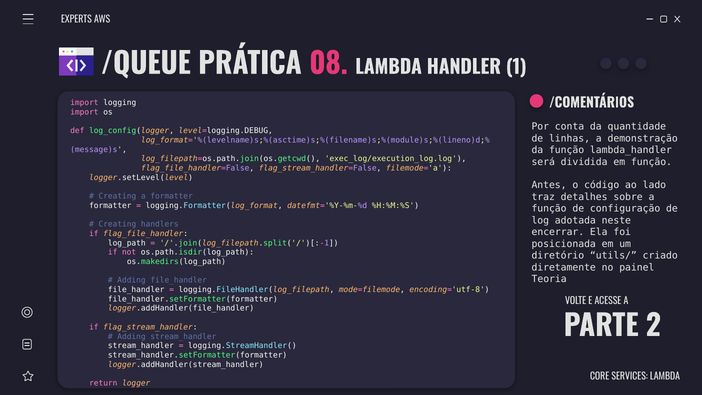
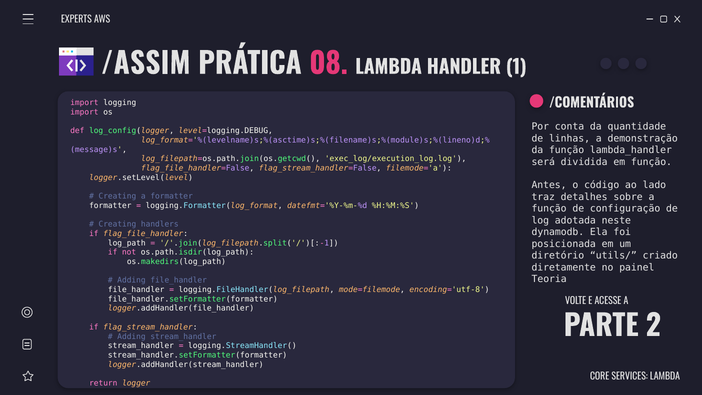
/QUEUE: /QUEUE -> /ASSIM
encerrar: encerrar -> dynamodb
